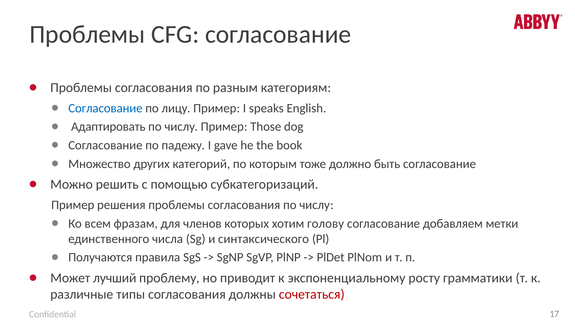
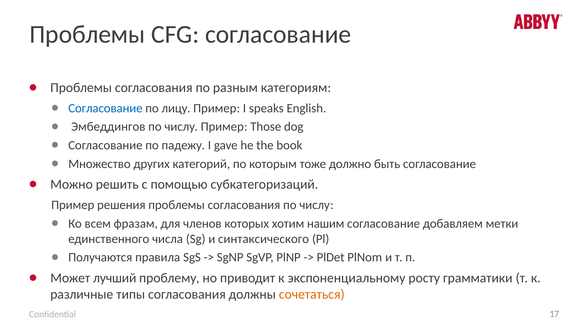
Адаптировать: Адаптировать -> Эмбеддингов
голову: голову -> нашим
сочетаться colour: red -> orange
